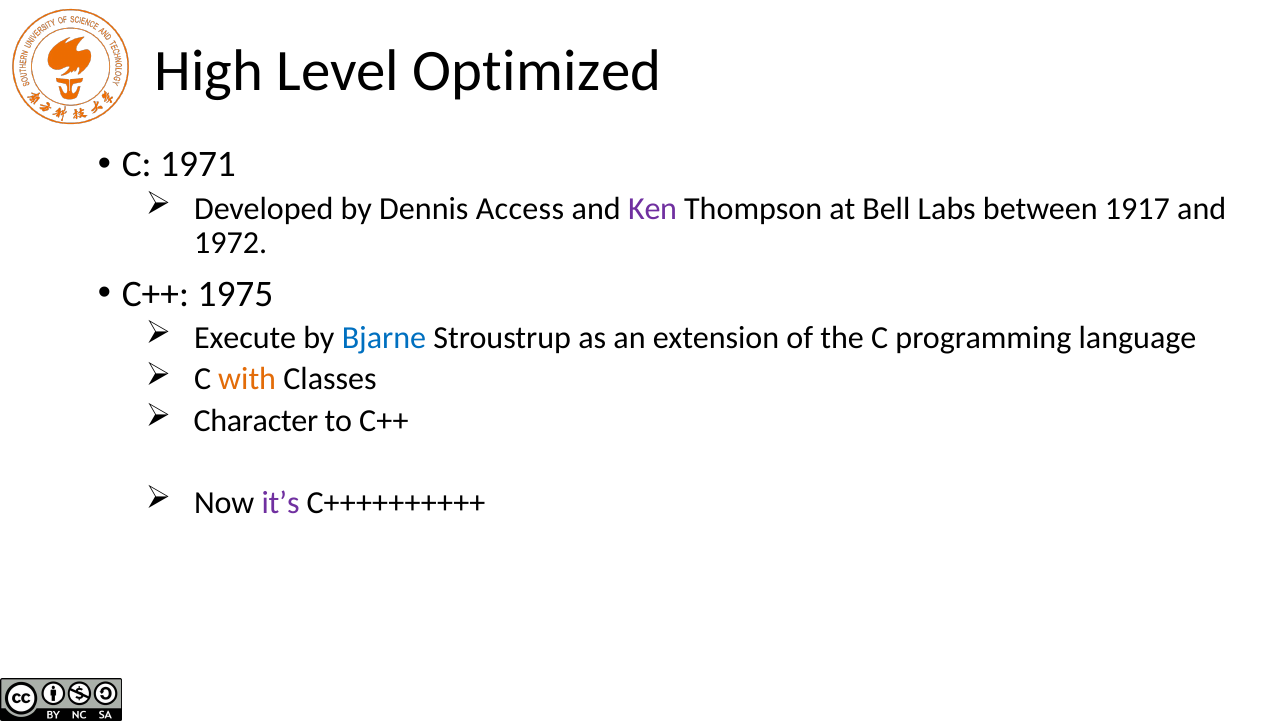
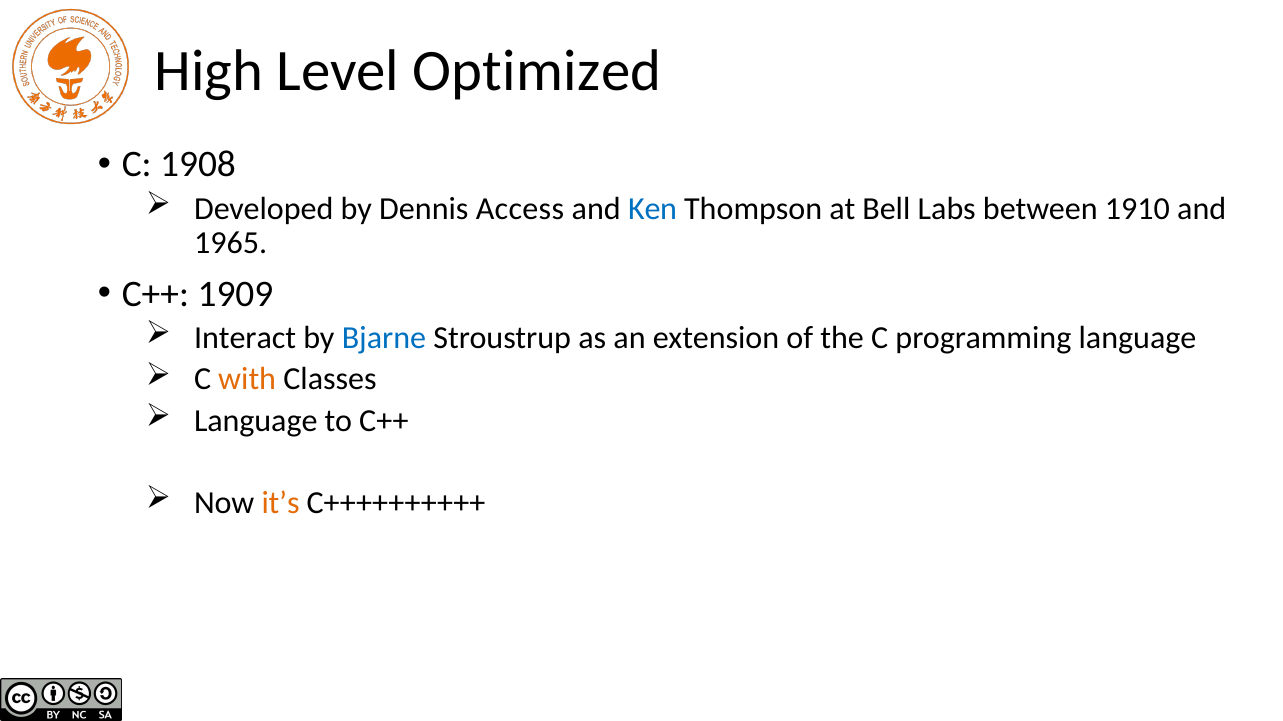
1971: 1971 -> 1908
Ken colour: purple -> blue
1917: 1917 -> 1910
1972: 1972 -> 1965
1975: 1975 -> 1909
Execute: Execute -> Interact
Character at (256, 421): Character -> Language
it’s colour: purple -> orange
